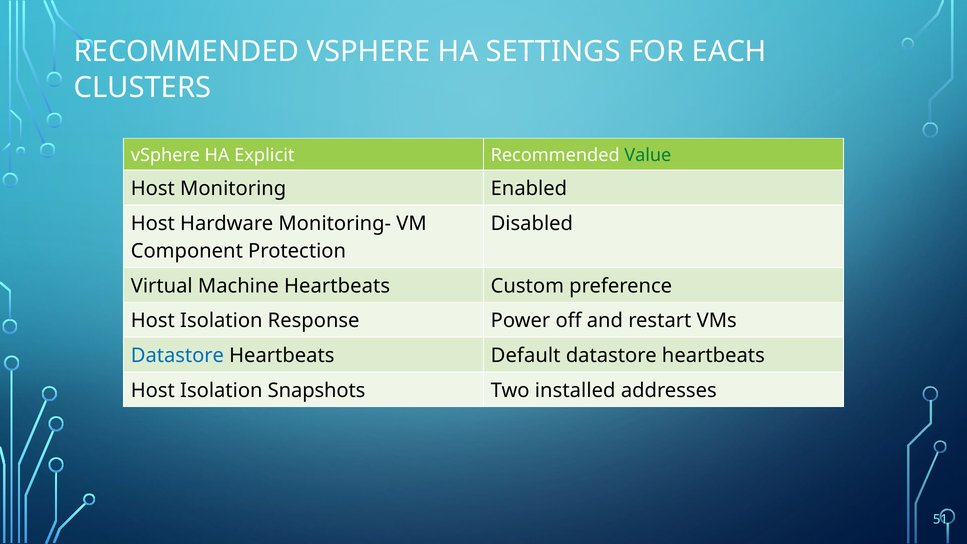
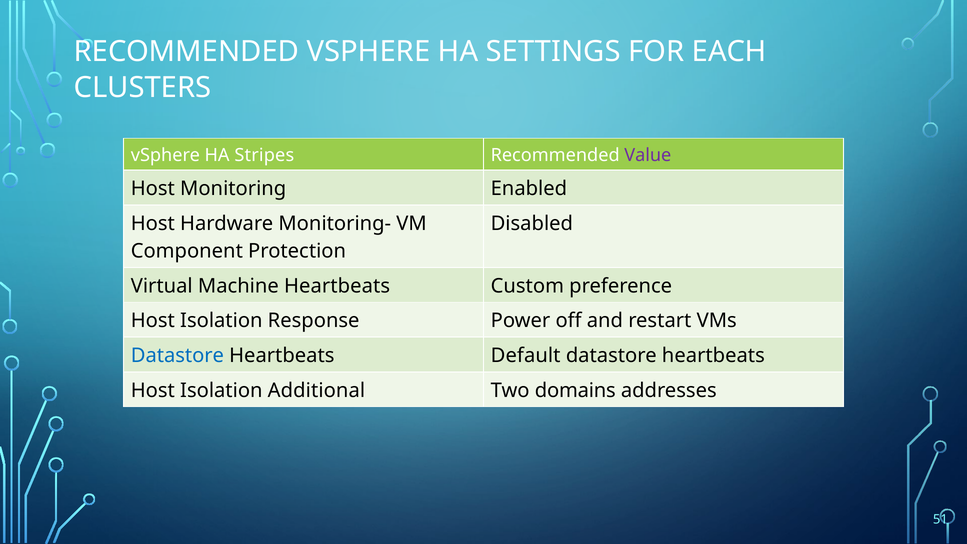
Explicit: Explicit -> Stripes
Value colour: green -> purple
Snapshots: Snapshots -> Additional
installed: installed -> domains
